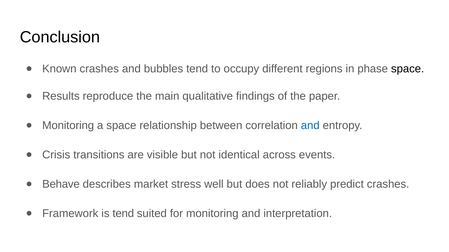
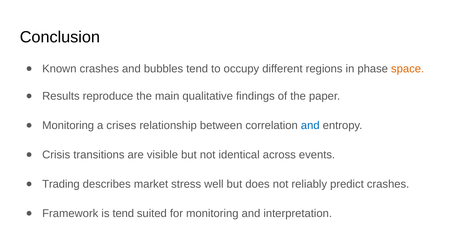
space at (408, 69) colour: black -> orange
a space: space -> crises
Behave: Behave -> Trading
